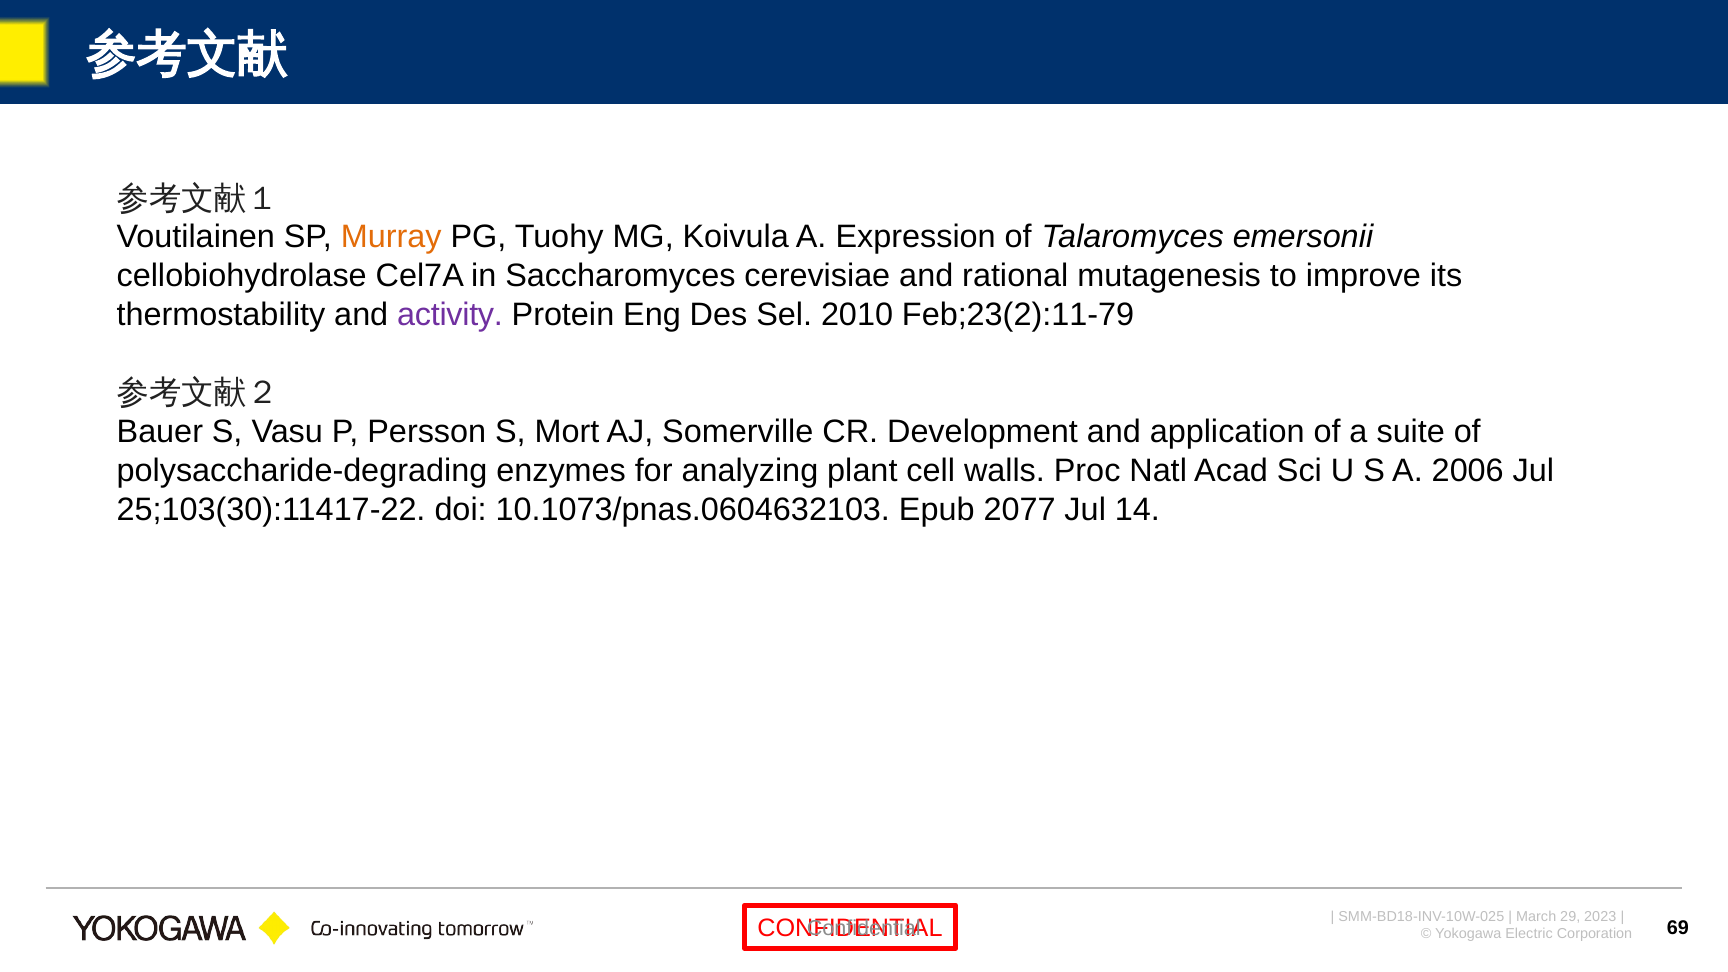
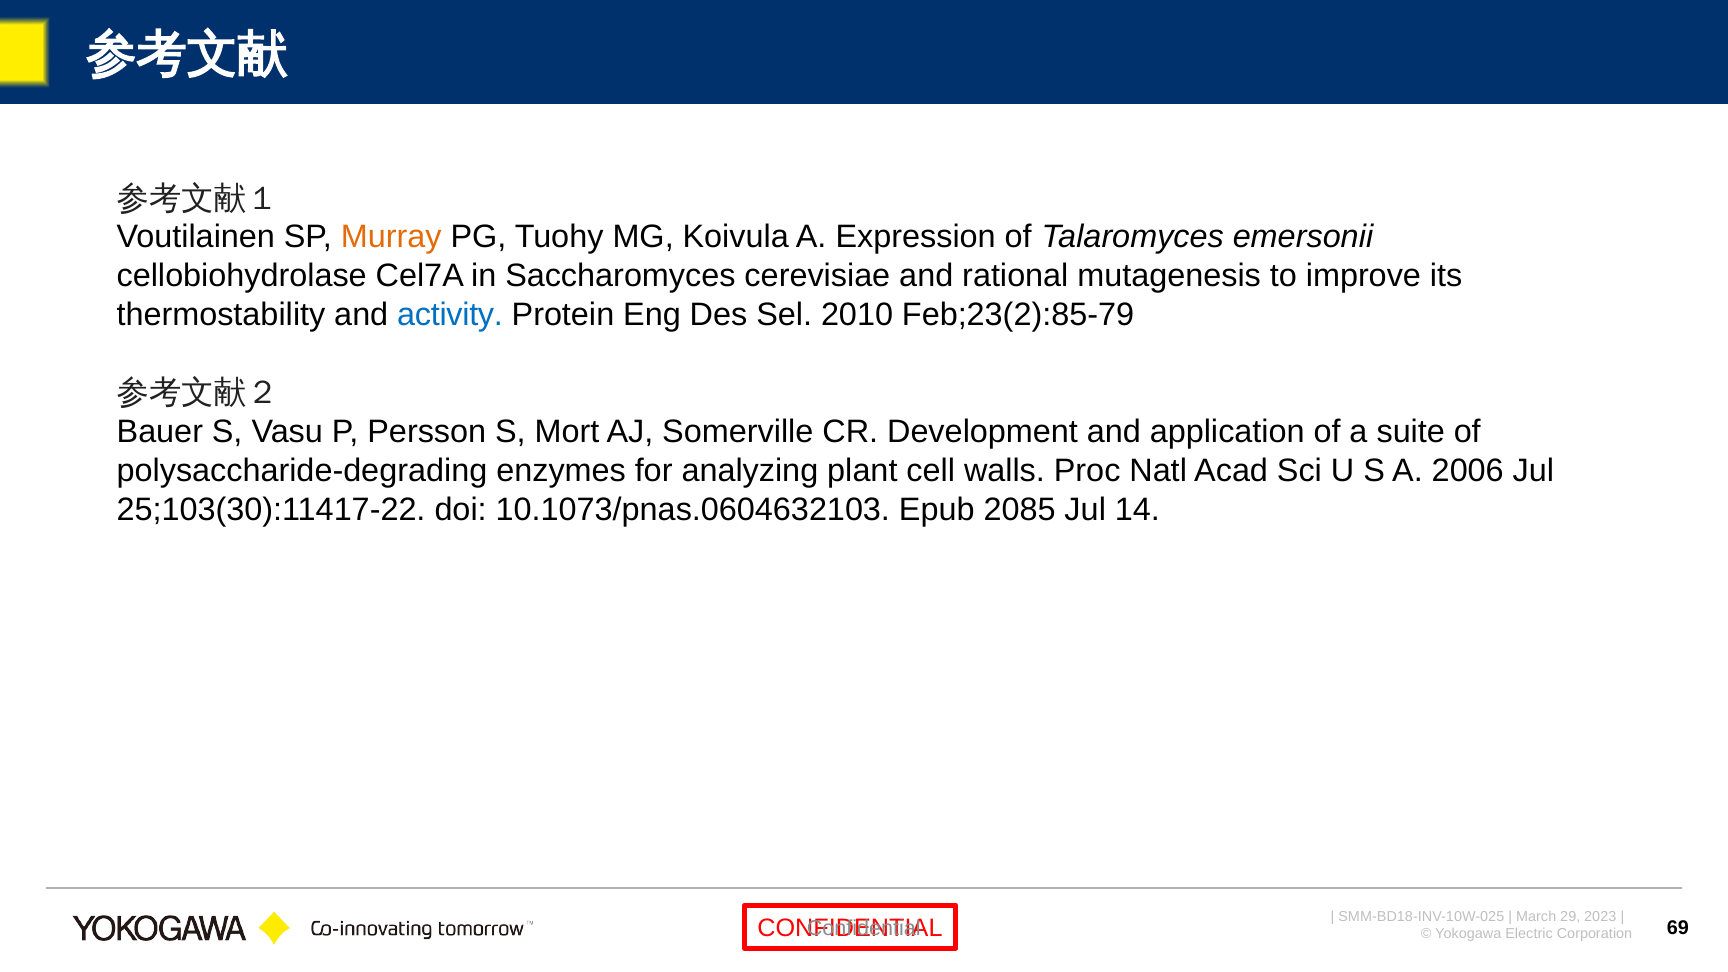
activity colour: purple -> blue
Feb;23(2):11-79: Feb;23(2):11-79 -> Feb;23(2):85-79
2077: 2077 -> 2085
